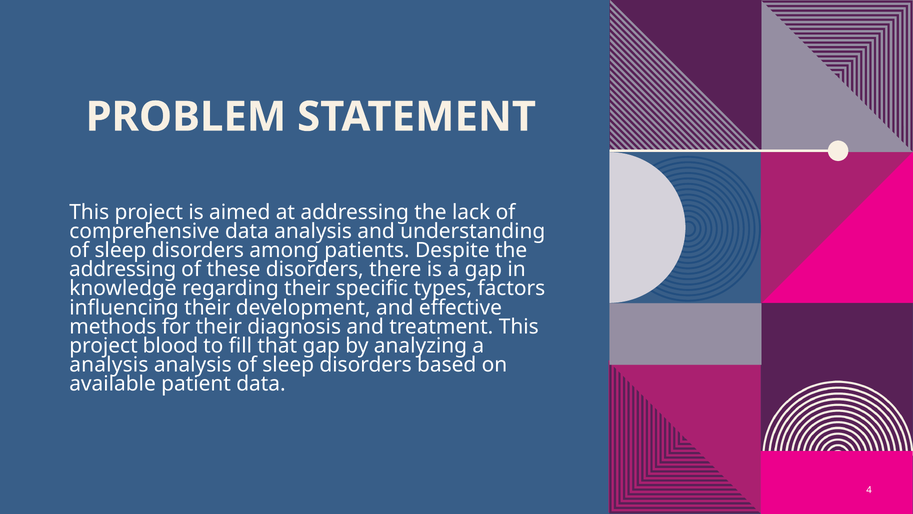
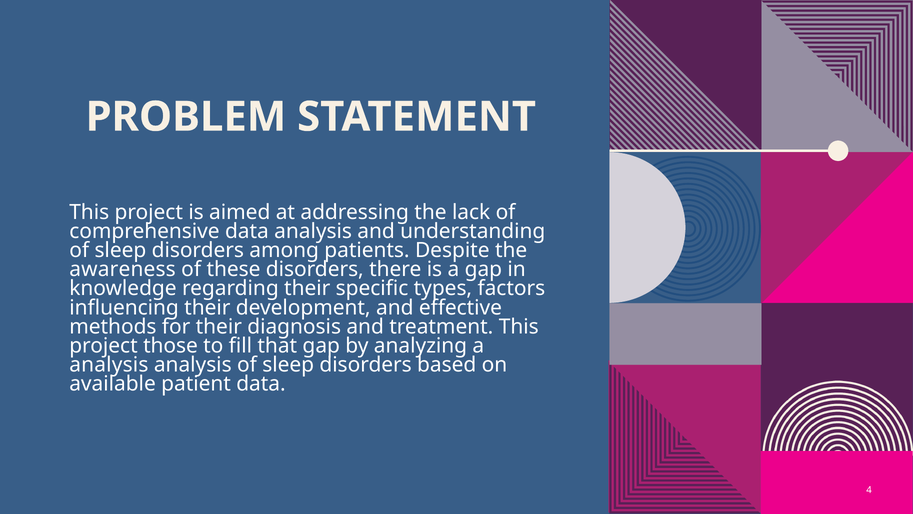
addressing at (123, 269): addressing -> awareness
blood: blood -> those
